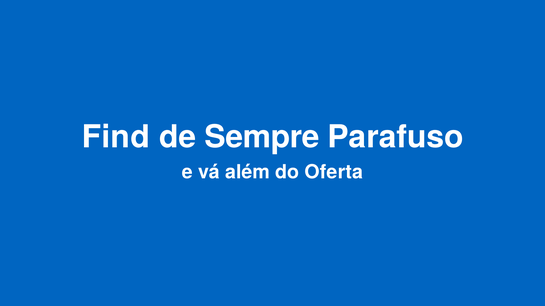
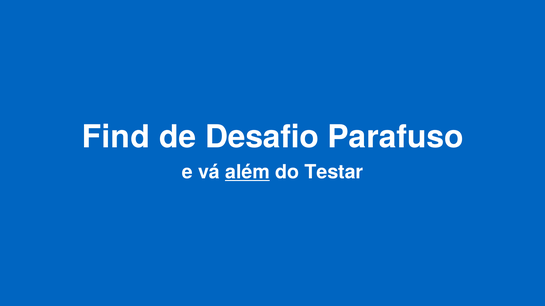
Sempre: Sempre -> Desafio
além underline: none -> present
Oferta: Oferta -> Testar
